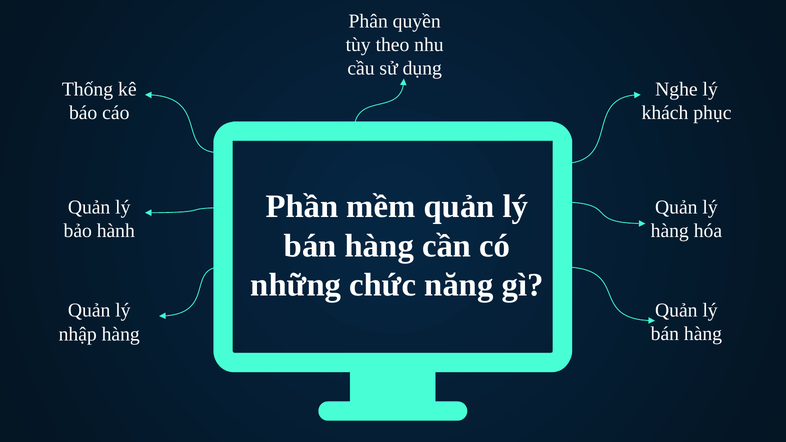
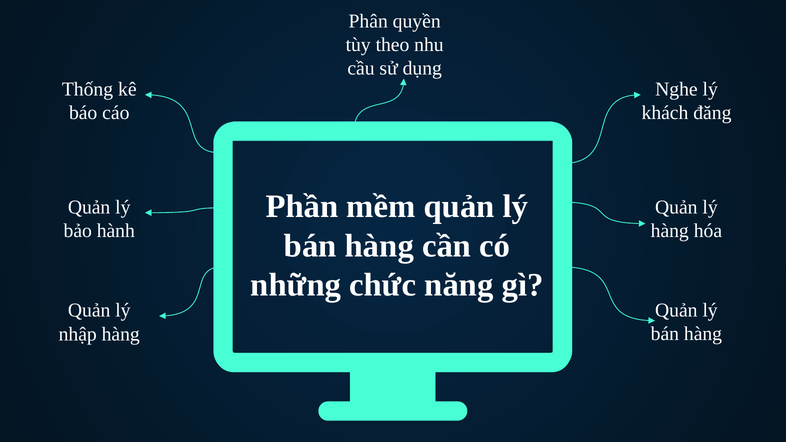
phục: phục -> đăng
